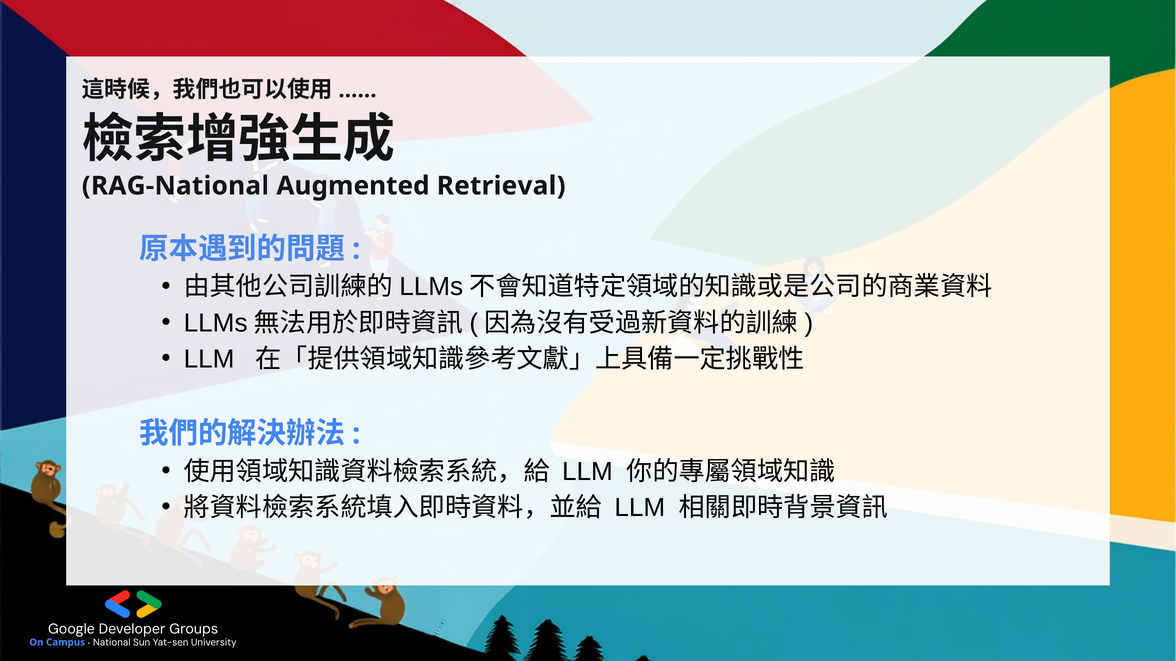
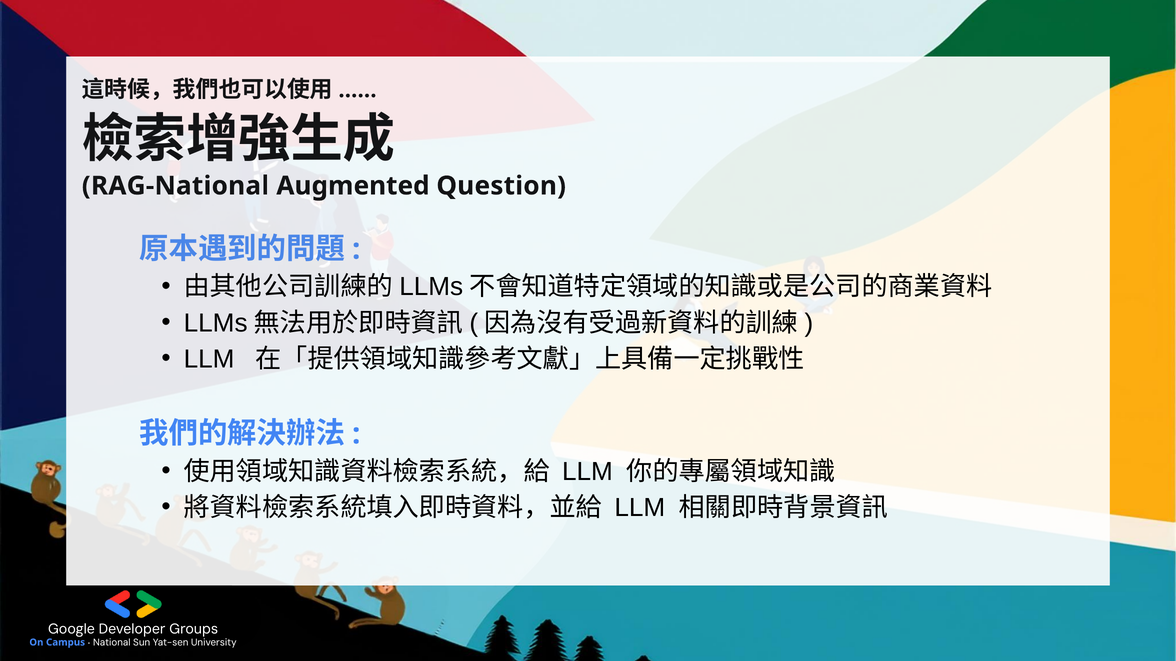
Retrieval: Retrieval -> Question
